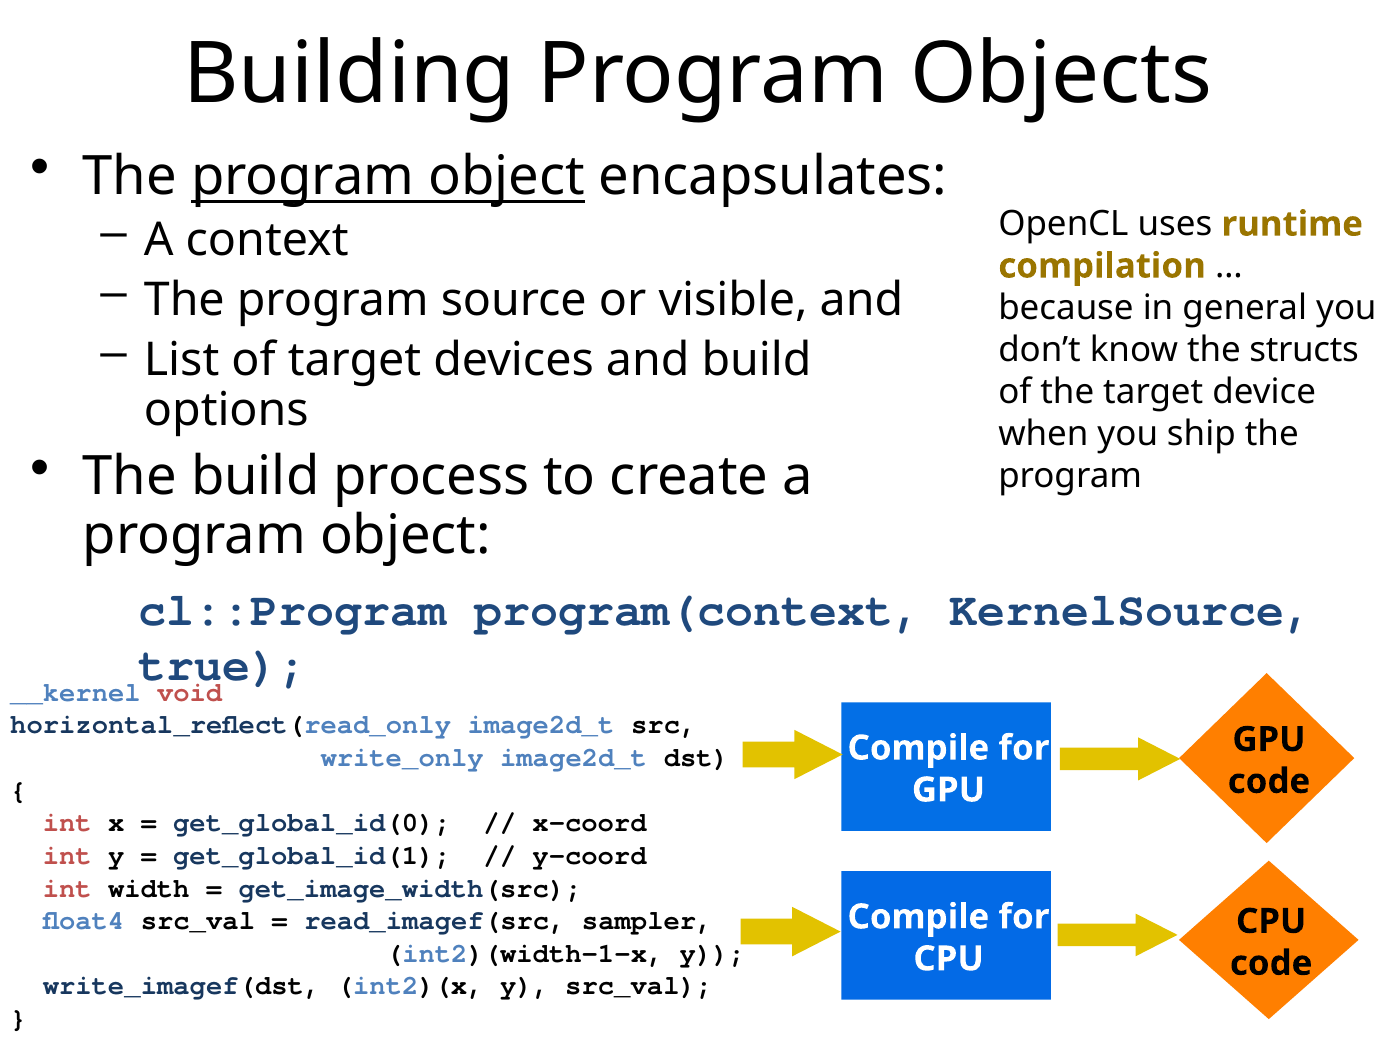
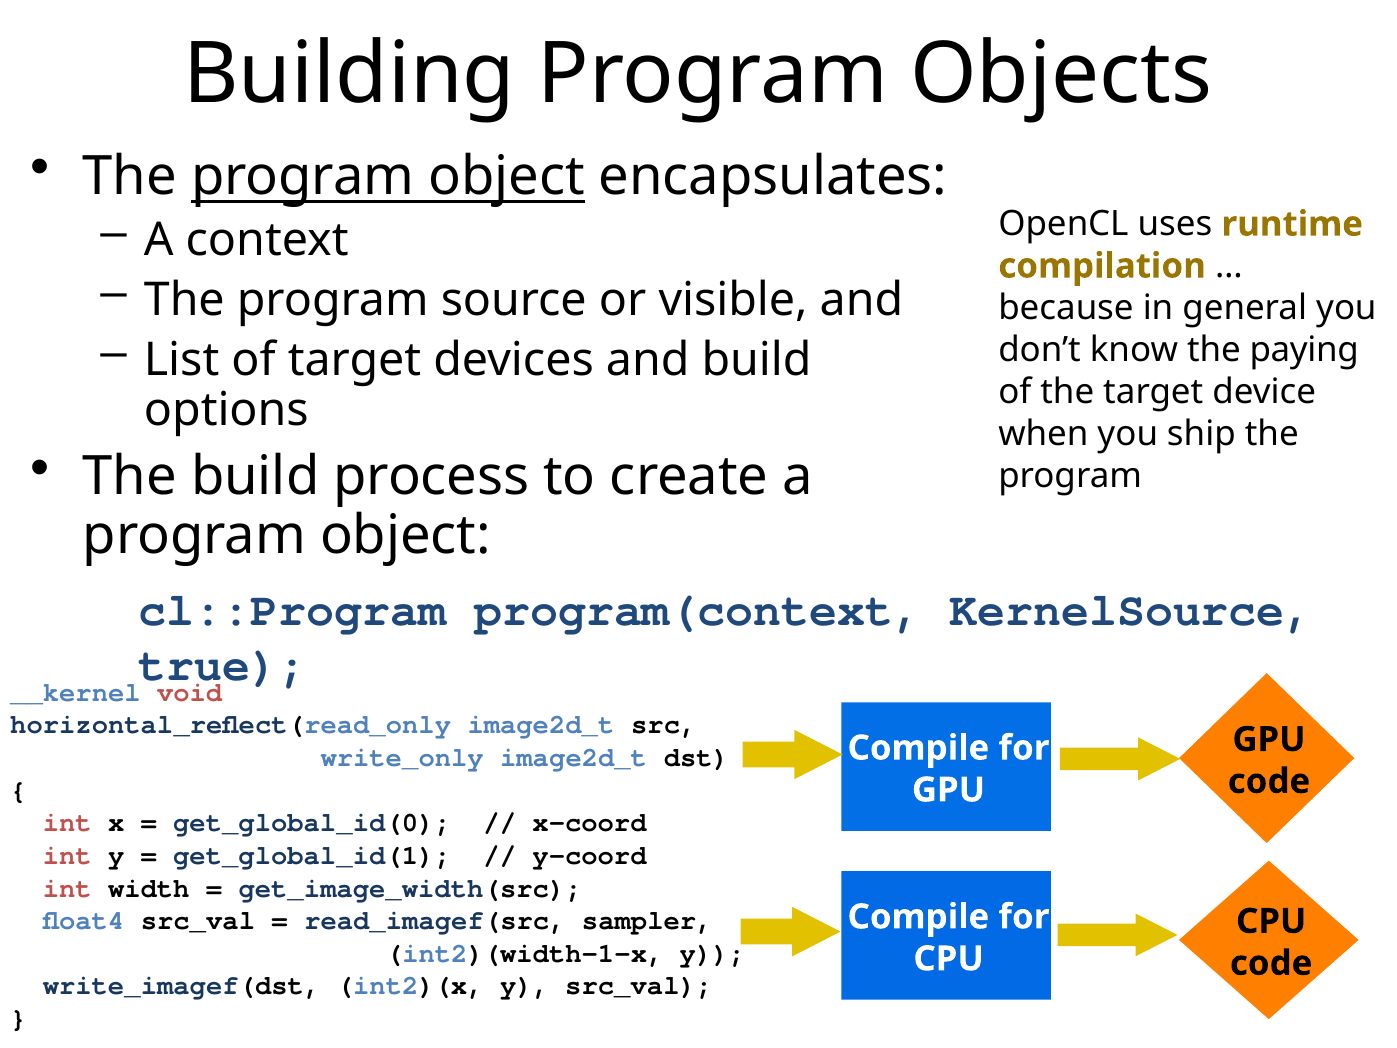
structs: structs -> paying
